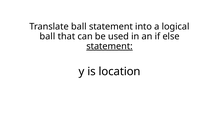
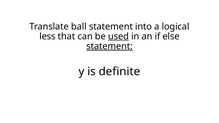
ball at (47, 36): ball -> less
used underline: none -> present
location: location -> definite
